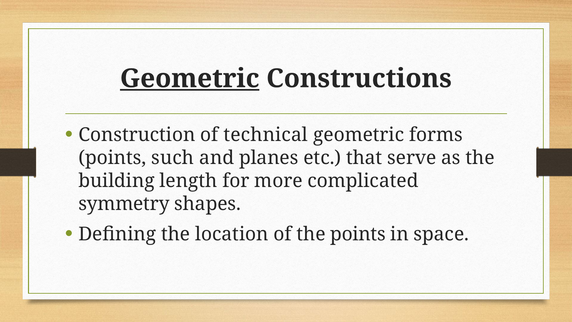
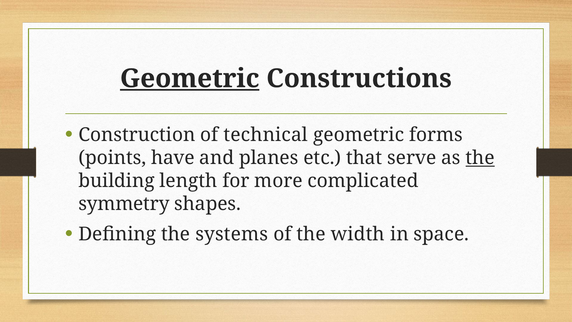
such: such -> have
the at (480, 158) underline: none -> present
location: location -> systems
the points: points -> width
